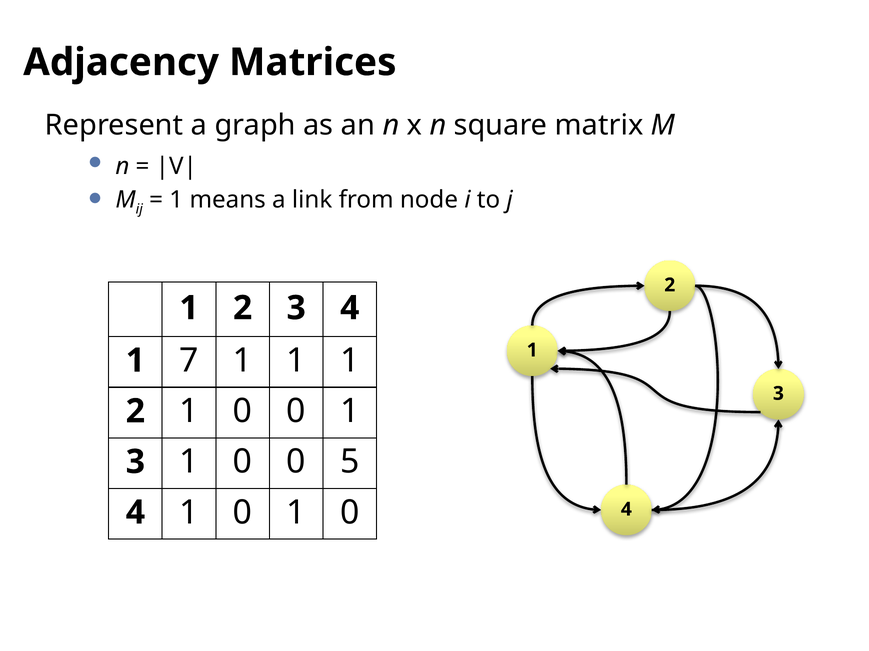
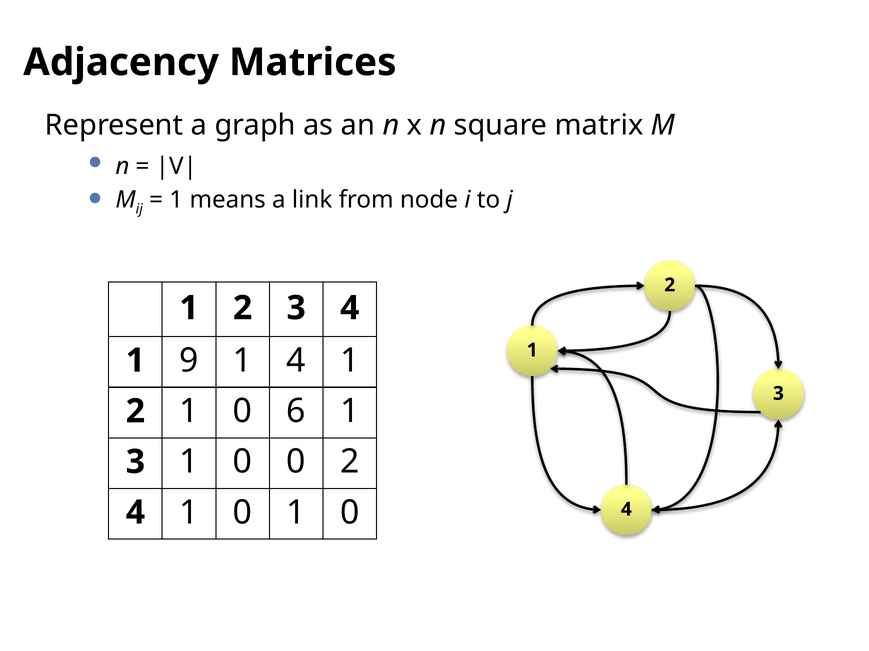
7: 7 -> 9
1 at (296, 361): 1 -> 4
2 1 0 0: 0 -> 6
0 5: 5 -> 2
